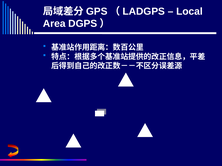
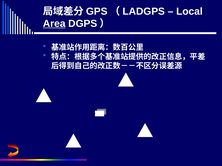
Area underline: none -> present
